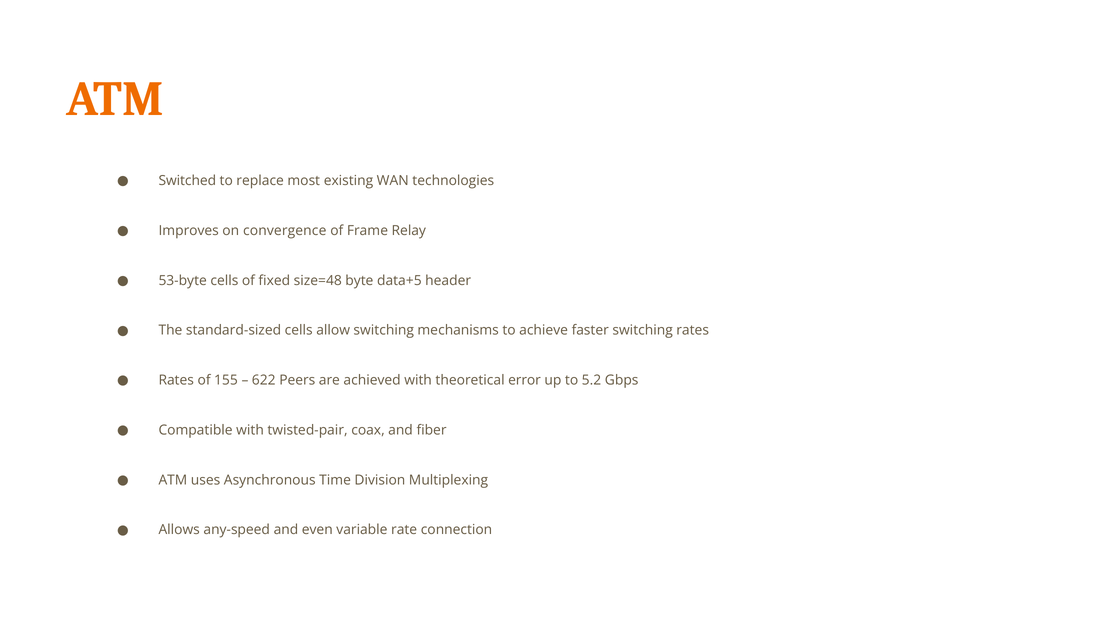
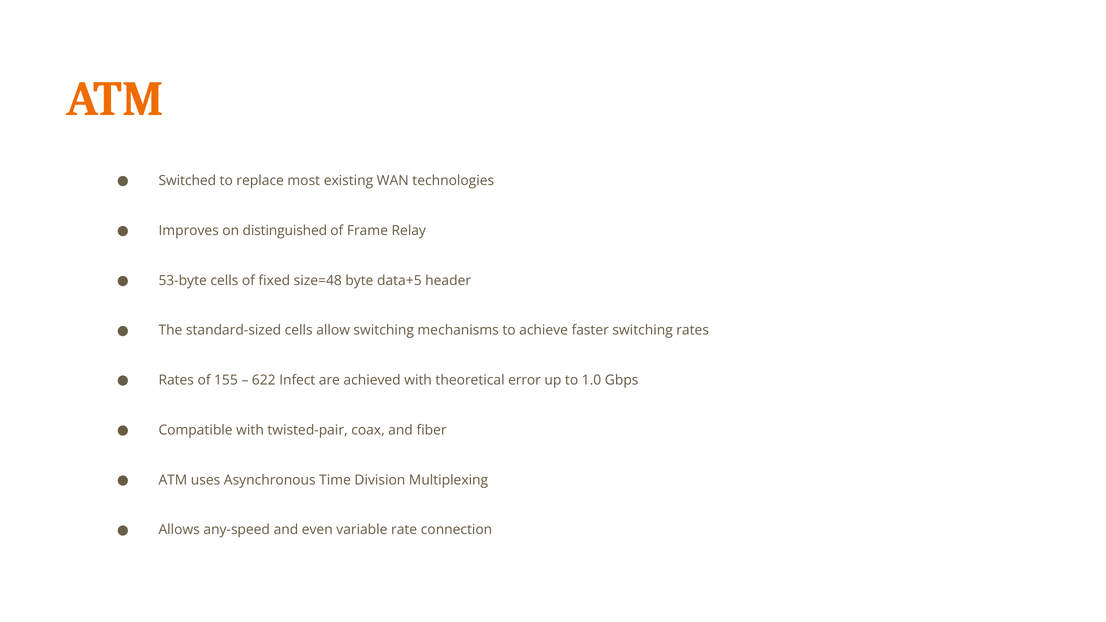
convergence: convergence -> distinguished
Peers: Peers -> Infect
5.2: 5.2 -> 1.0
